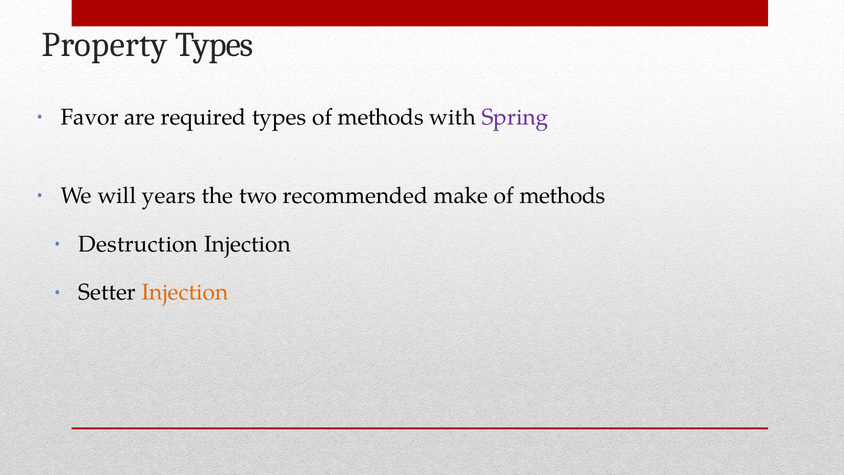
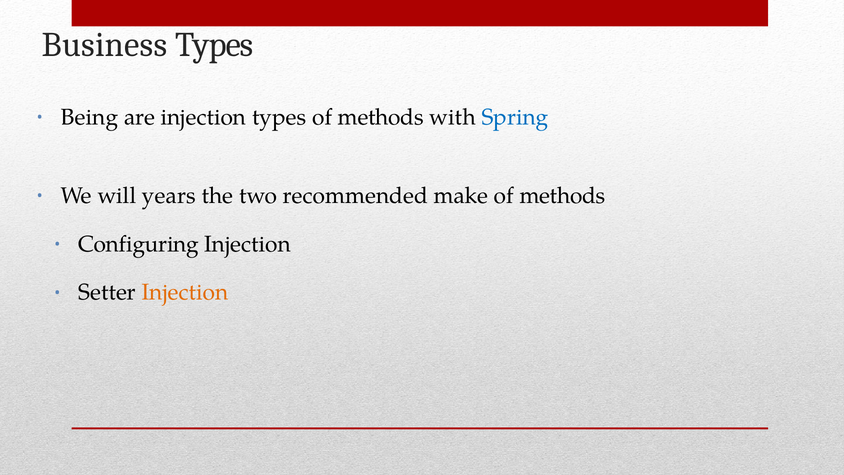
Property: Property -> Business
Favor: Favor -> Being
are required: required -> injection
Spring colour: purple -> blue
Destruction: Destruction -> Configuring
